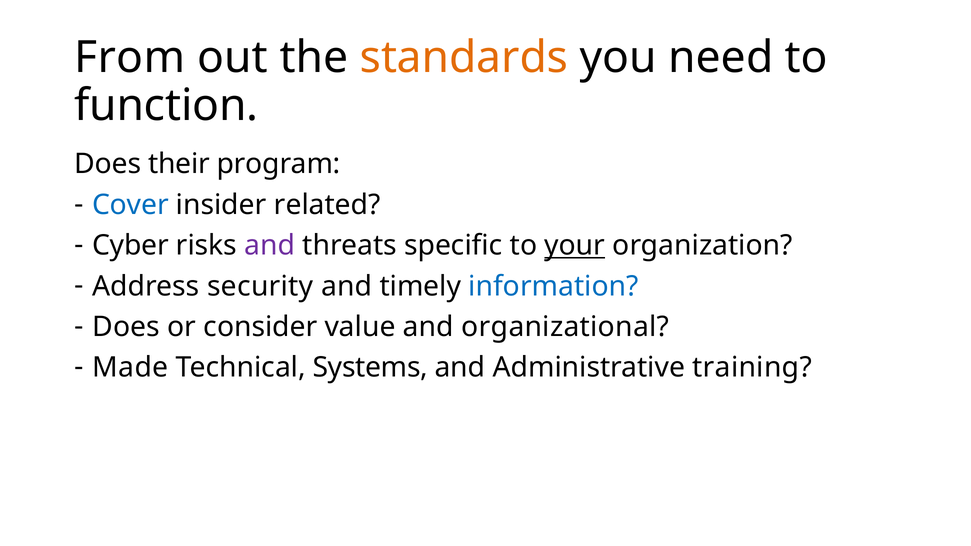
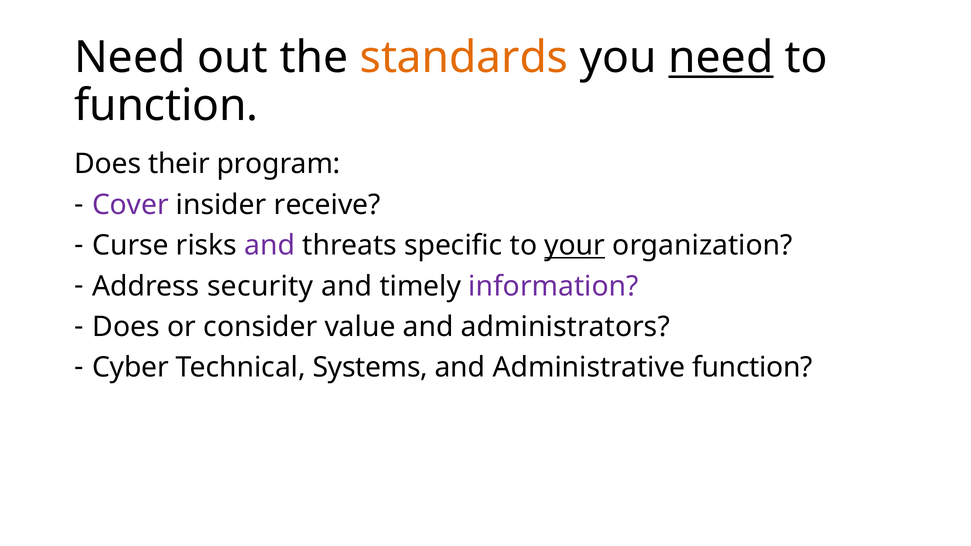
From at (130, 58): From -> Need
need at (721, 58) underline: none -> present
Cover colour: blue -> purple
related: related -> receive
Cyber: Cyber -> Curse
information colour: blue -> purple
organizational: organizational -> administrators
Made: Made -> Cyber
Administrative training: training -> function
